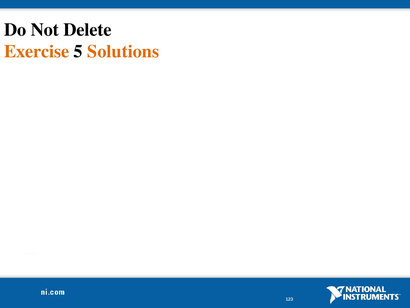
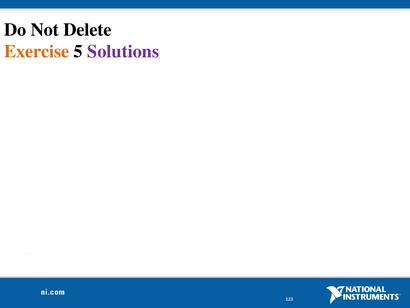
Solutions colour: orange -> purple
